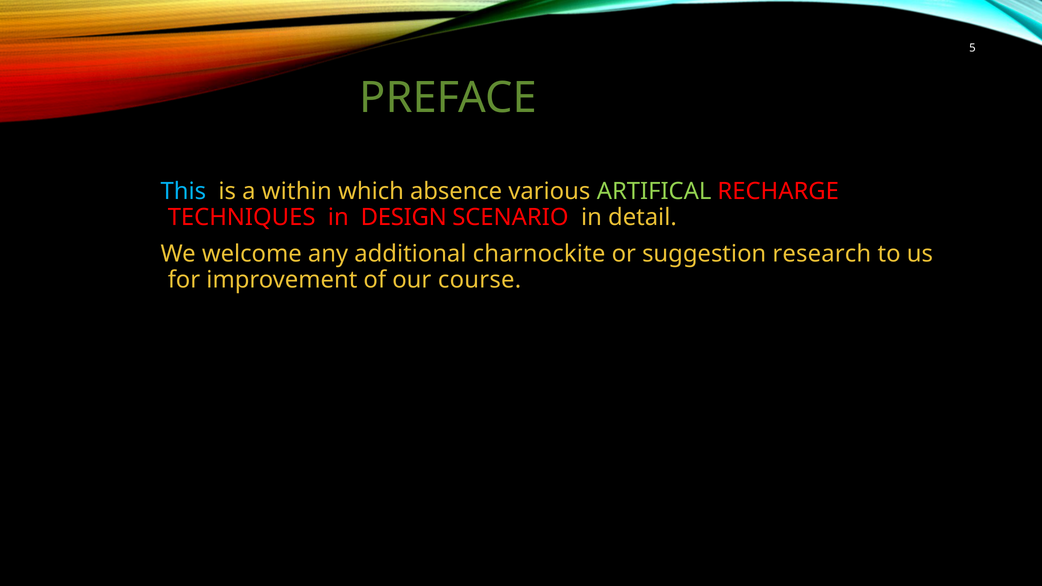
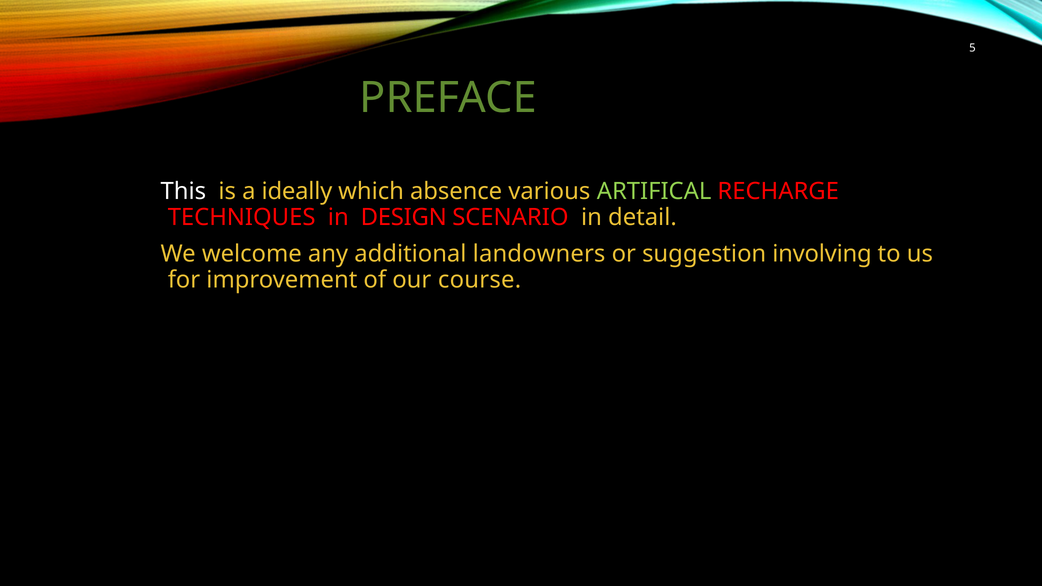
This colour: light blue -> white
within: within -> ideally
charnockite: charnockite -> landowners
research: research -> involving
